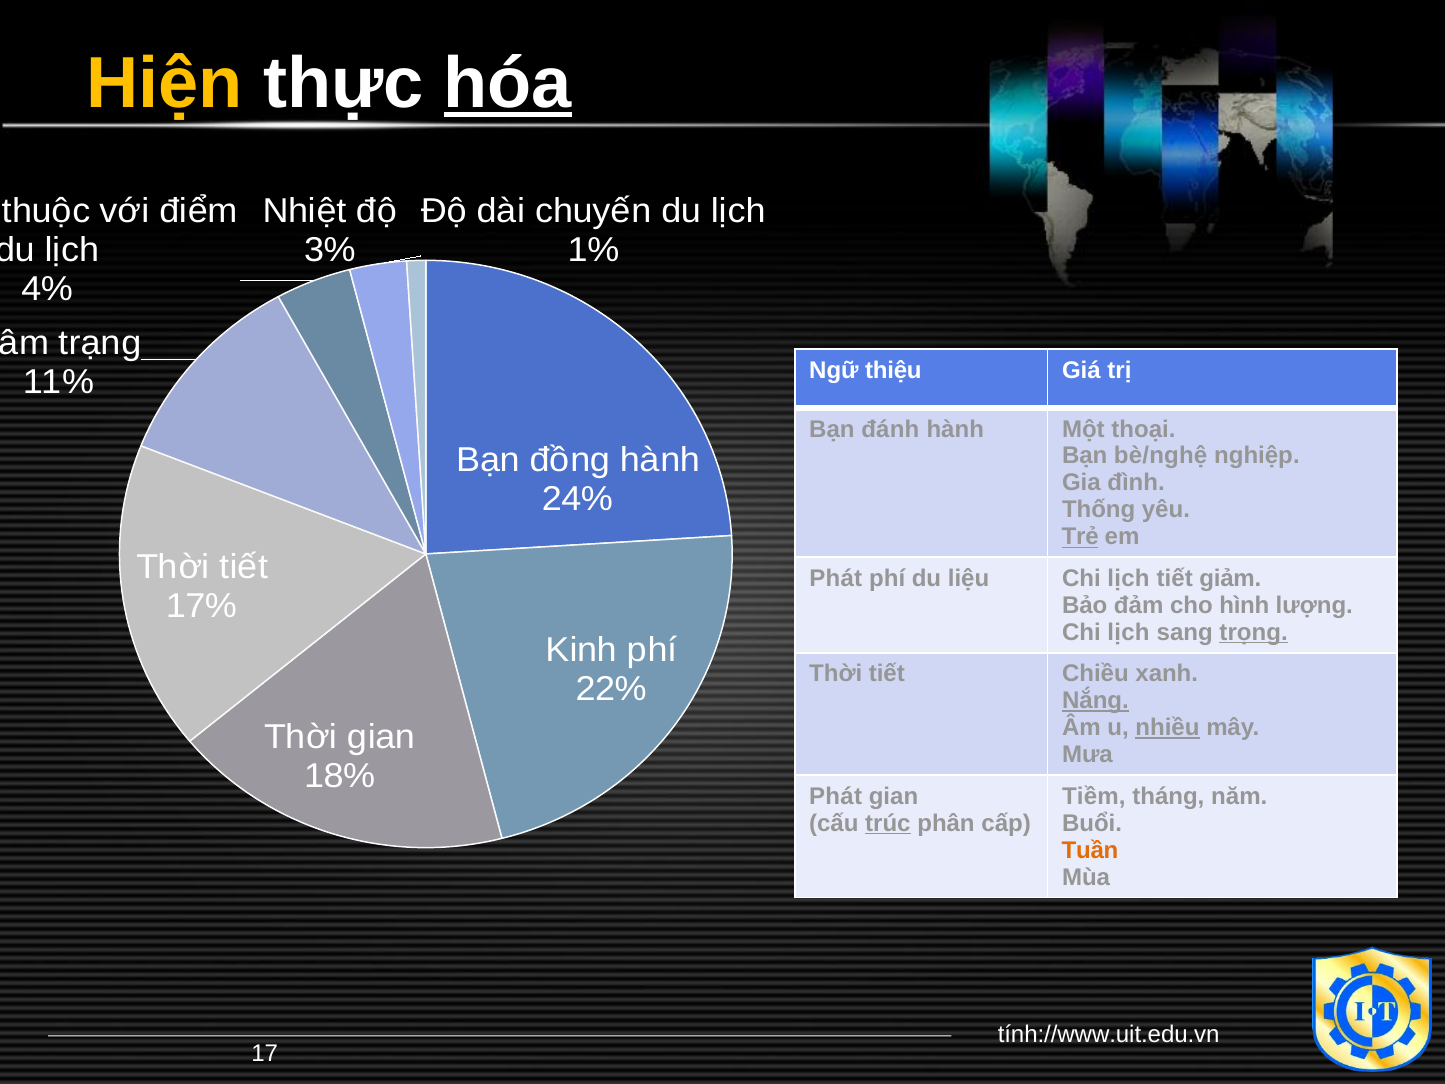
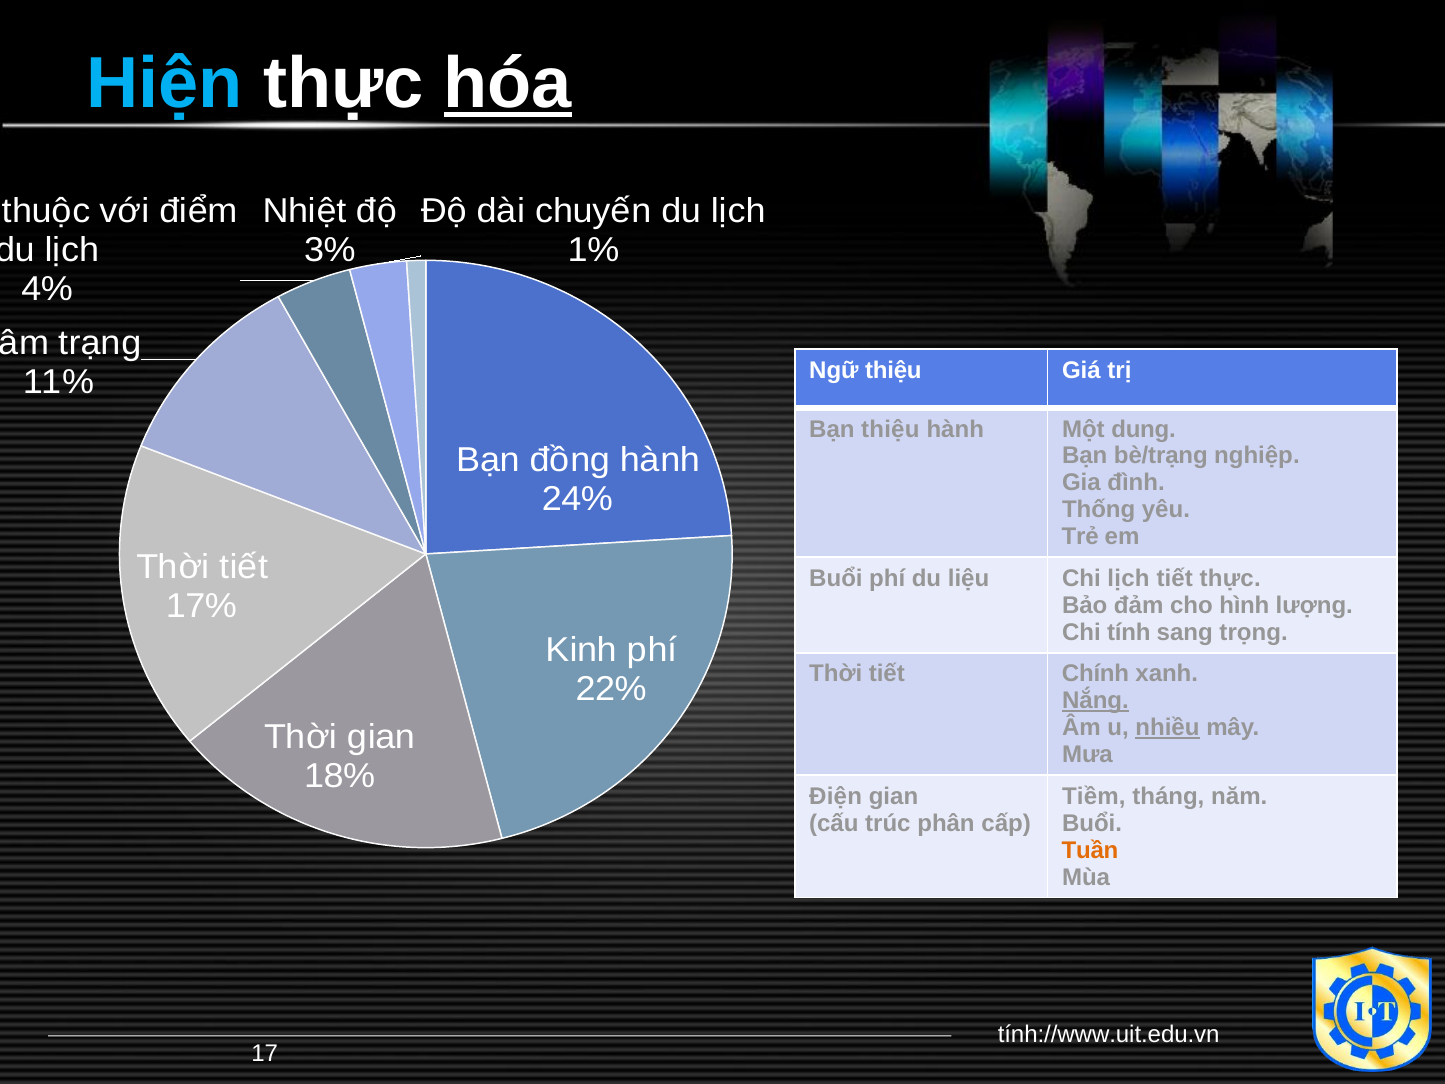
Hiện colour: yellow -> light blue
Bạn đánh: đánh -> thiệu
thoại: thoại -> dung
bè/nghệ: bè/nghệ -> bè/trạng
Trẻ underline: present -> none
Phát at (836, 578): Phát -> Buổi
tiết giảm: giảm -> thực
lịch at (1129, 632): lịch -> tính
trọng underline: present -> none
Chiều: Chiều -> Chính
Phát at (836, 796): Phát -> Điện
trúc underline: present -> none
